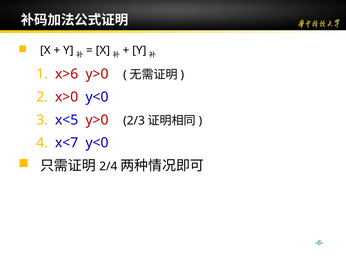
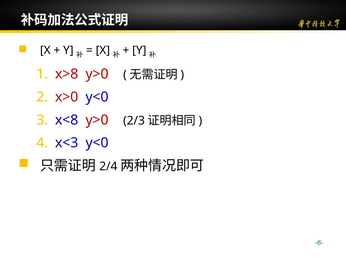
x>6: x>6 -> x>8
x<5: x<5 -> x<8
x<7: x<7 -> x<3
